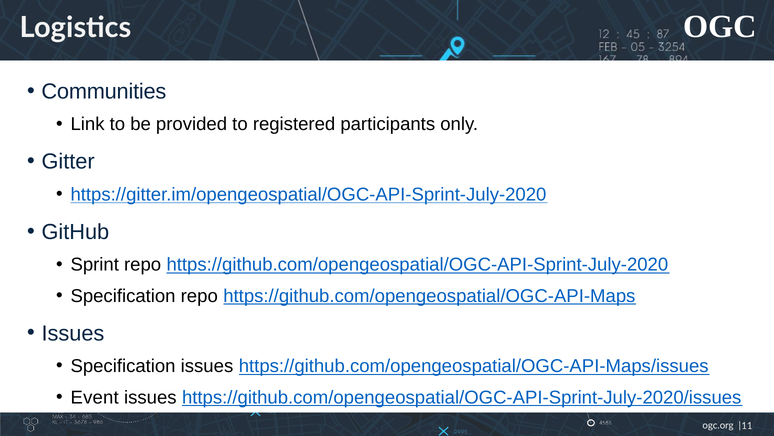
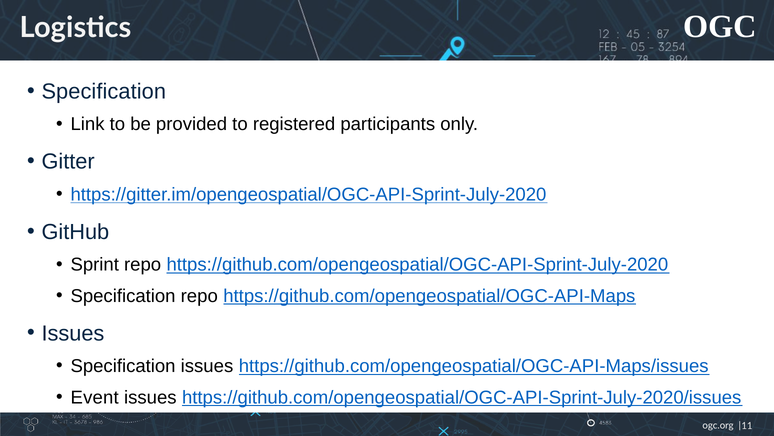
Communities at (104, 91): Communities -> Specification
